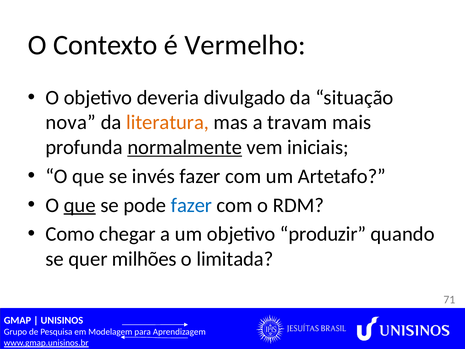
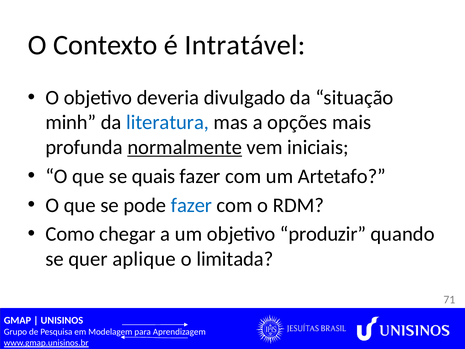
Vermelho: Vermelho -> Intratável
nova: nova -> minh
literatura colour: orange -> blue
travam: travam -> opções
invés: invés -> quais
que at (80, 205) underline: present -> none
milhões: milhões -> aplique
